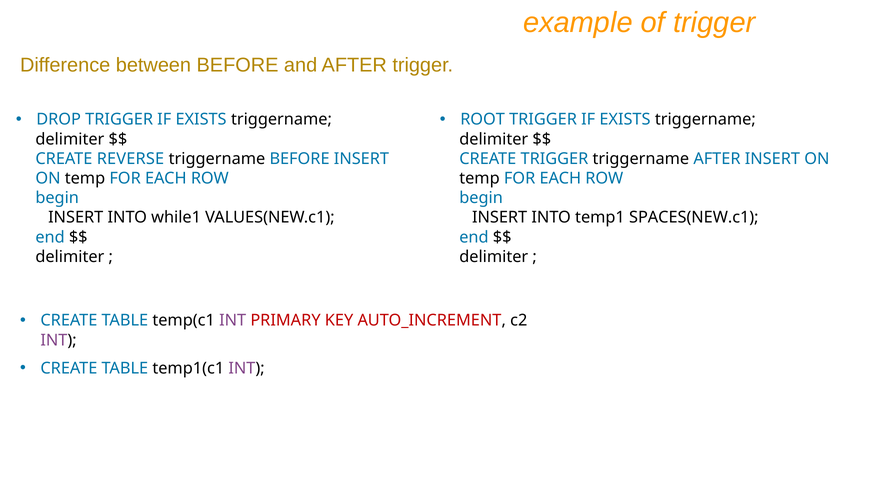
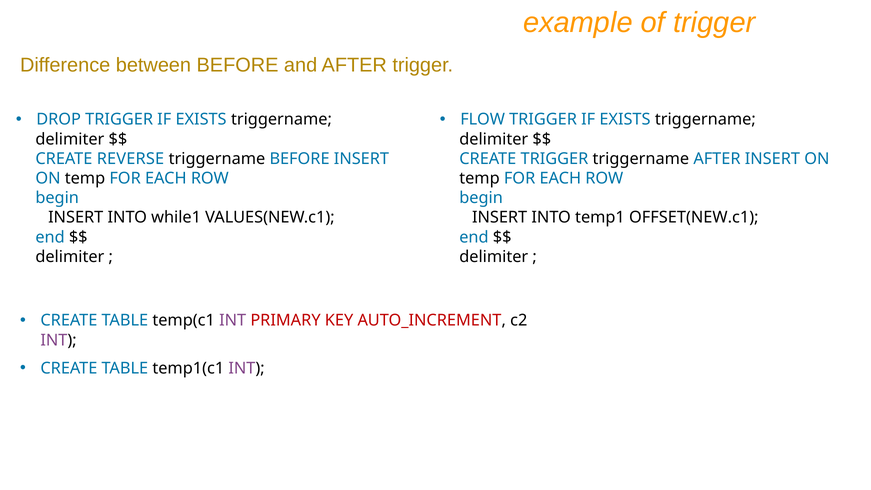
ROOT: ROOT -> FLOW
SPACES(NEW.c1: SPACES(NEW.c1 -> OFFSET(NEW.c1
